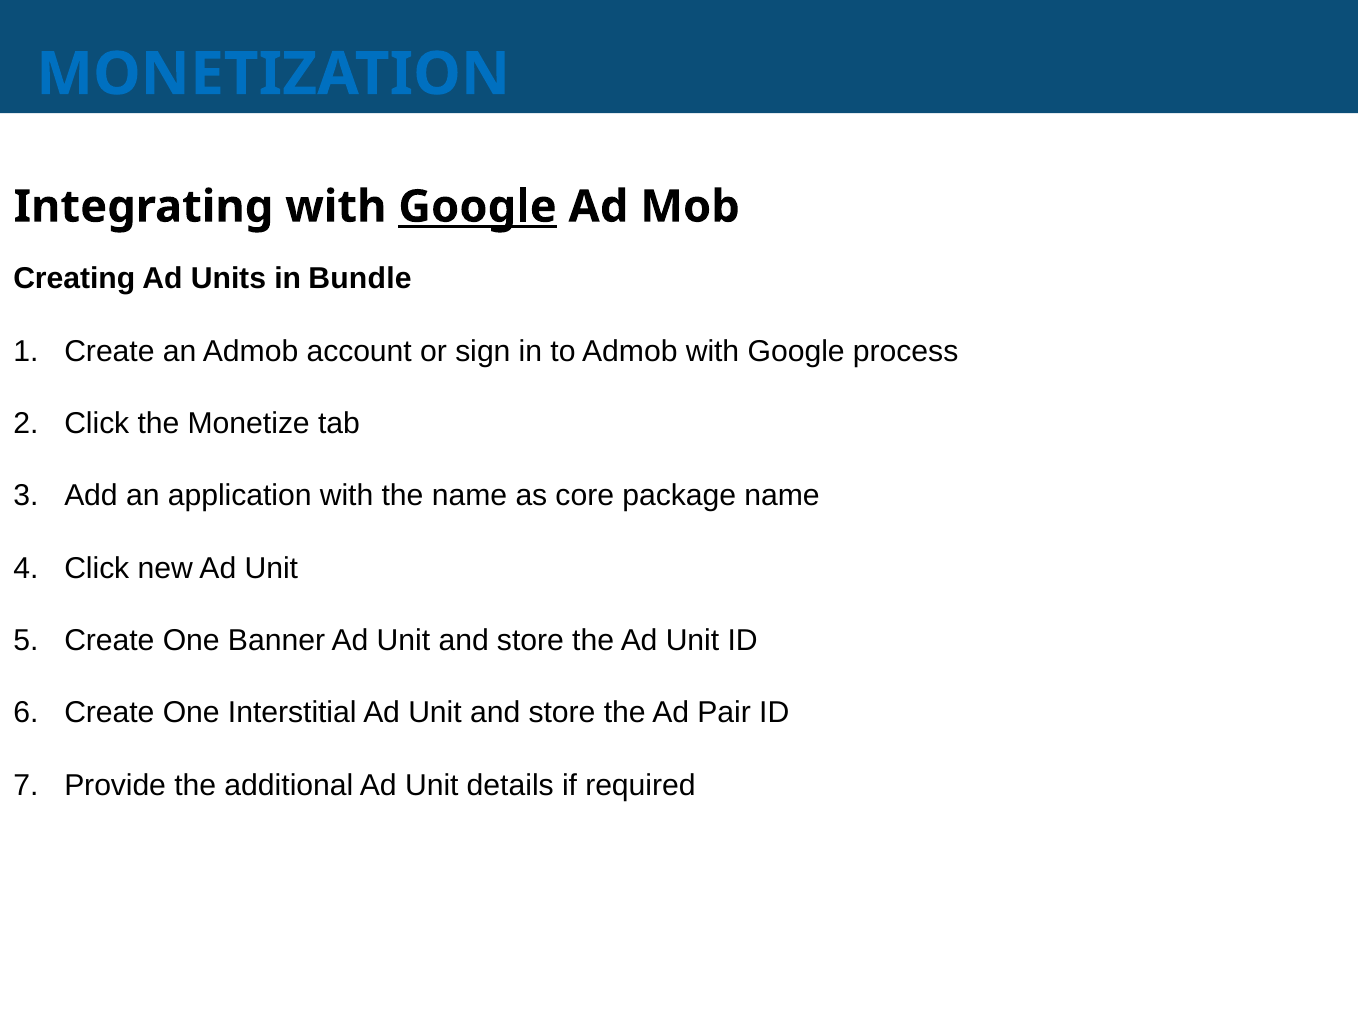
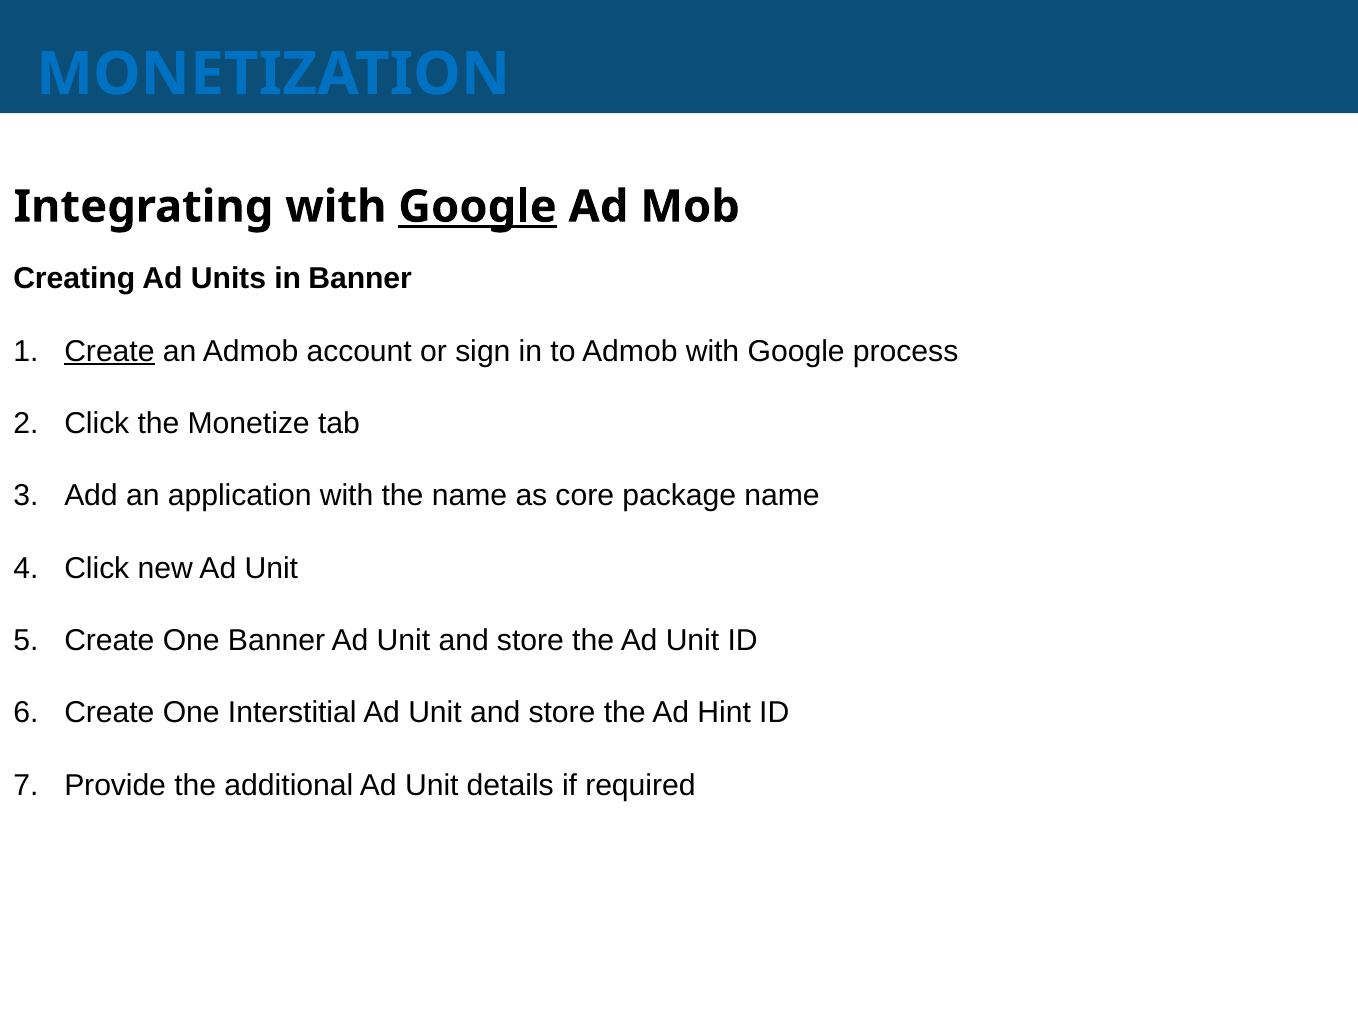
in Bundle: Bundle -> Banner
Create at (109, 351) underline: none -> present
Pair: Pair -> Hint
